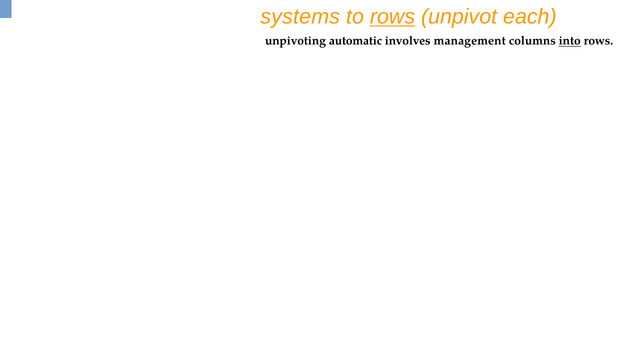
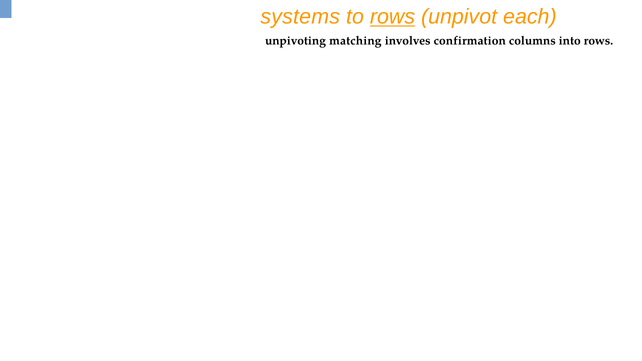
automatic: automatic -> matching
management: management -> confirmation
into underline: present -> none
